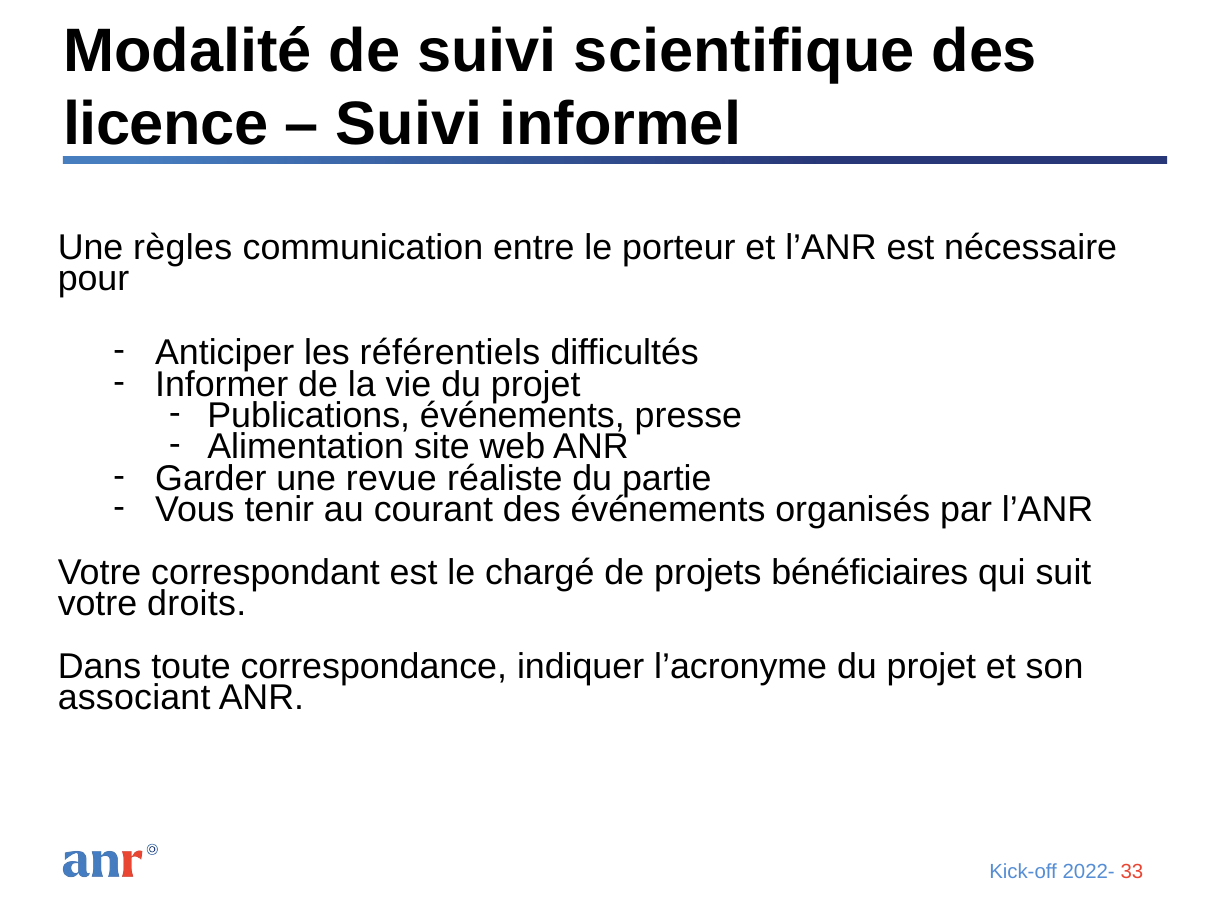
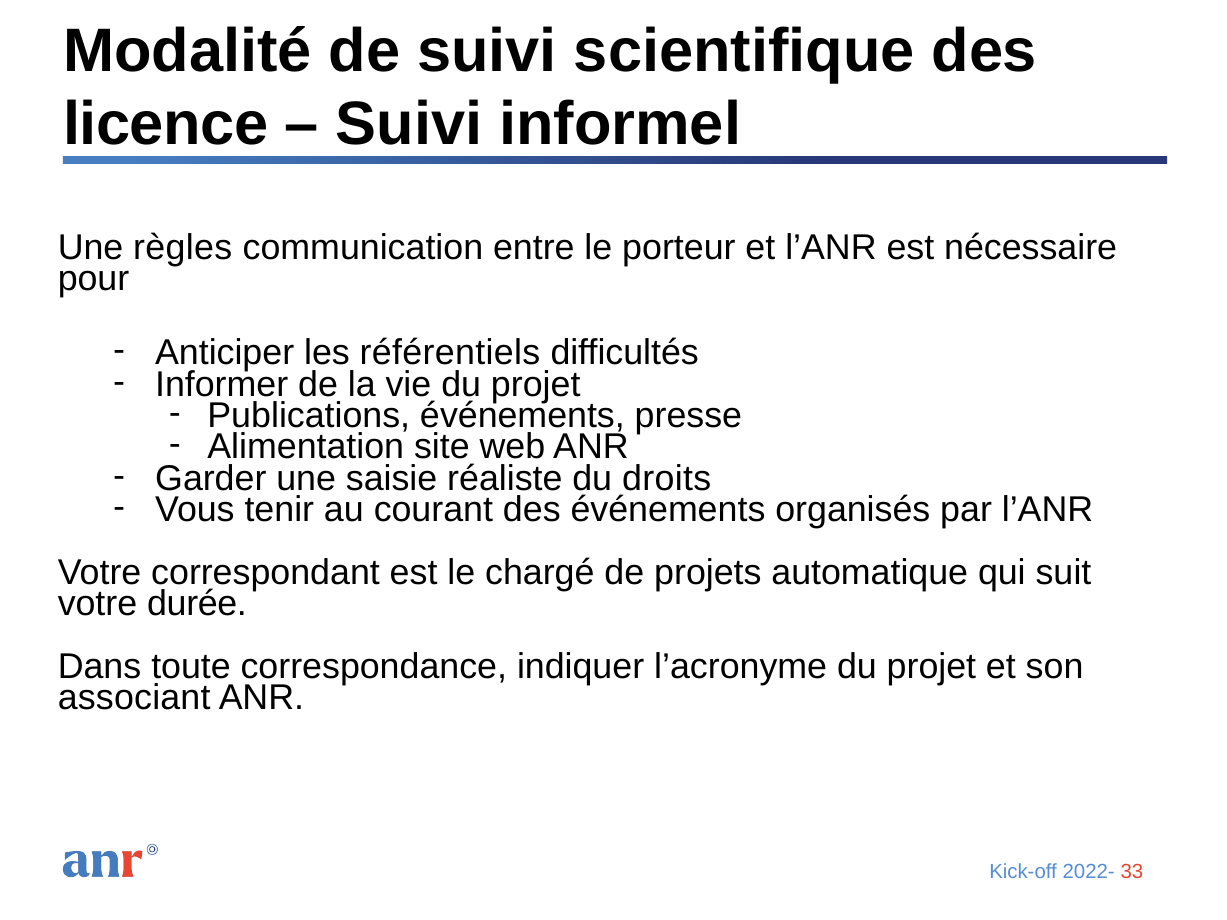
revue: revue -> saisie
partie: partie -> droits
bénéficiaires: bénéficiaires -> automatique
droits: droits -> durée
